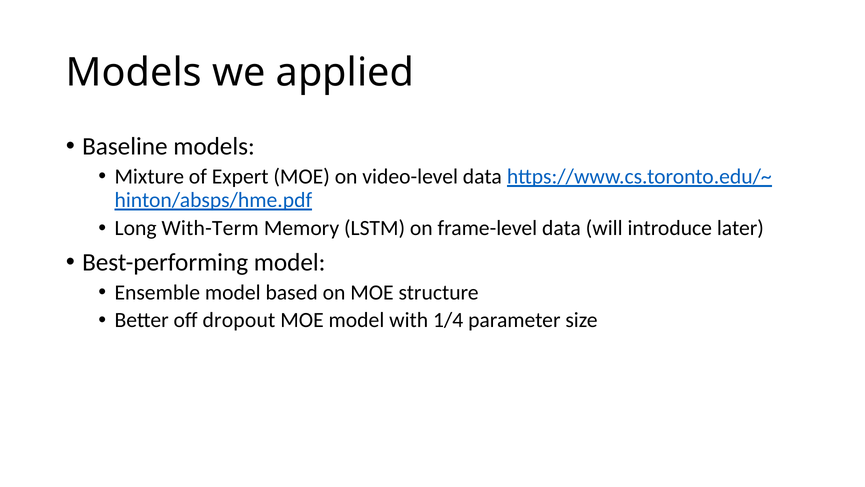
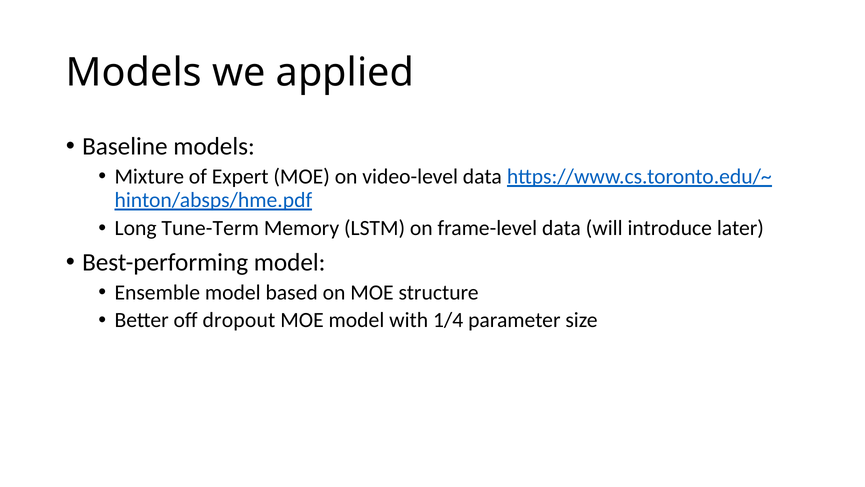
With-Term: With-Term -> Tune-Term
